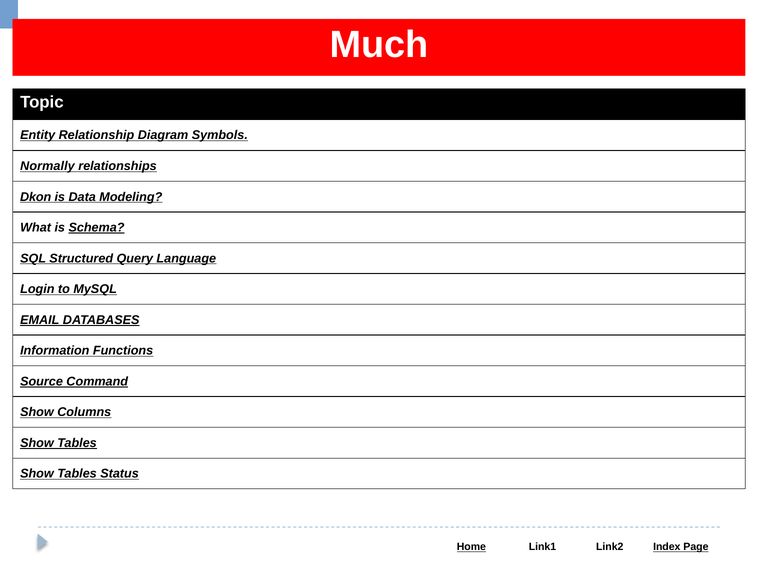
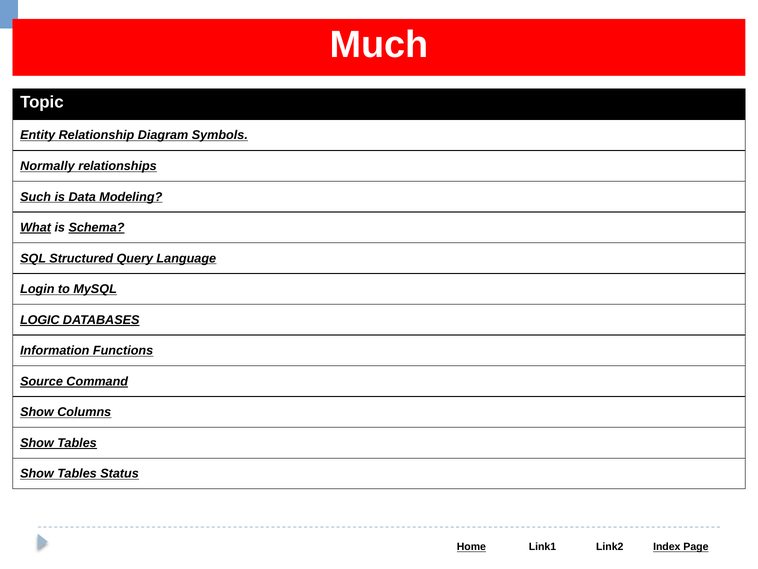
Dkon: Dkon -> Such
What underline: none -> present
EMAIL: EMAIL -> LOGIC
